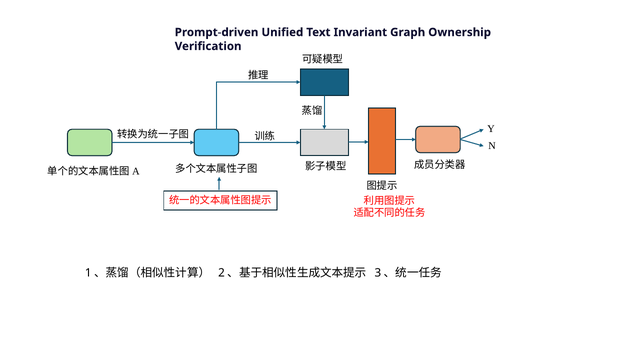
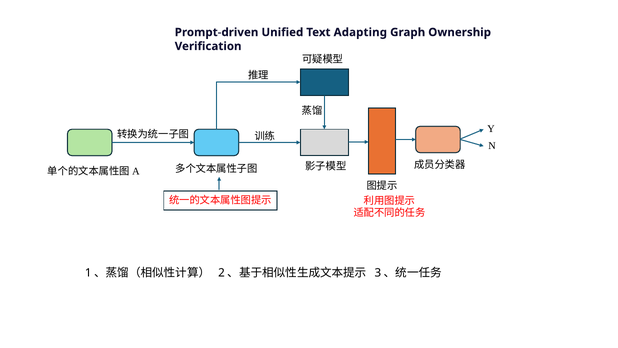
Invariant: Invariant -> Adapting
